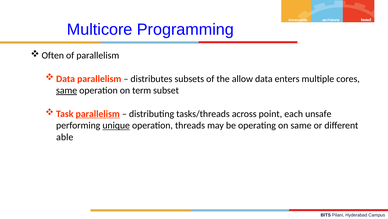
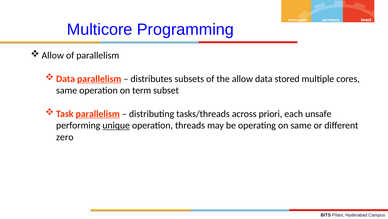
Often at (53, 55): Often -> Allow
parallelism at (99, 79) underline: none -> present
enters: enters -> stored
same at (67, 90) underline: present -> none
point: point -> priori
able: able -> zero
